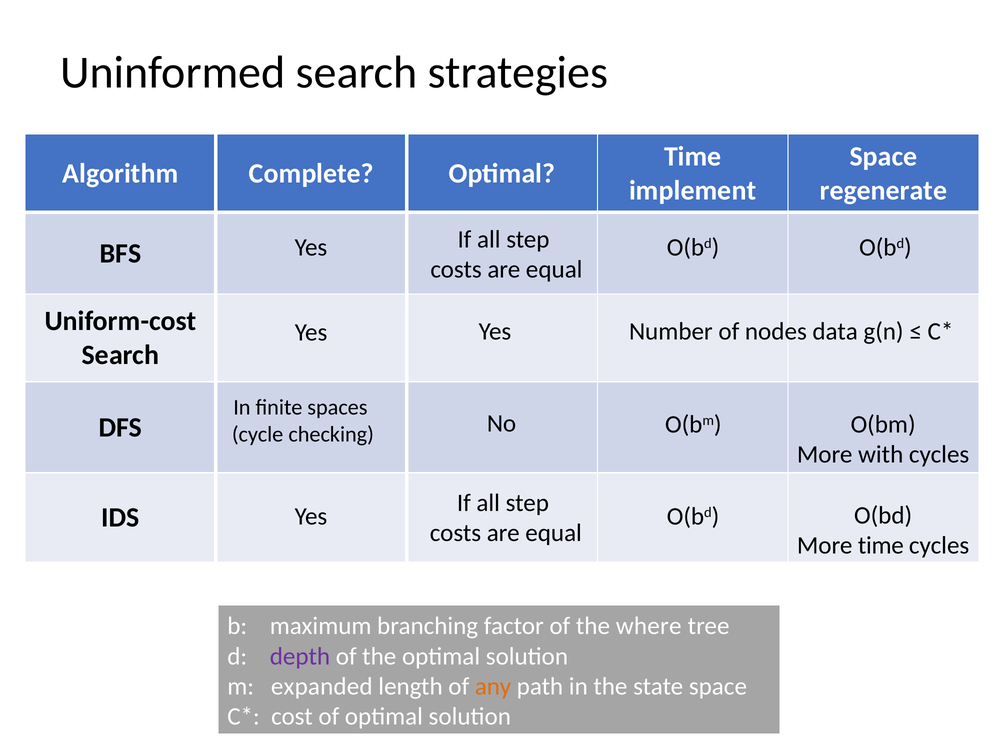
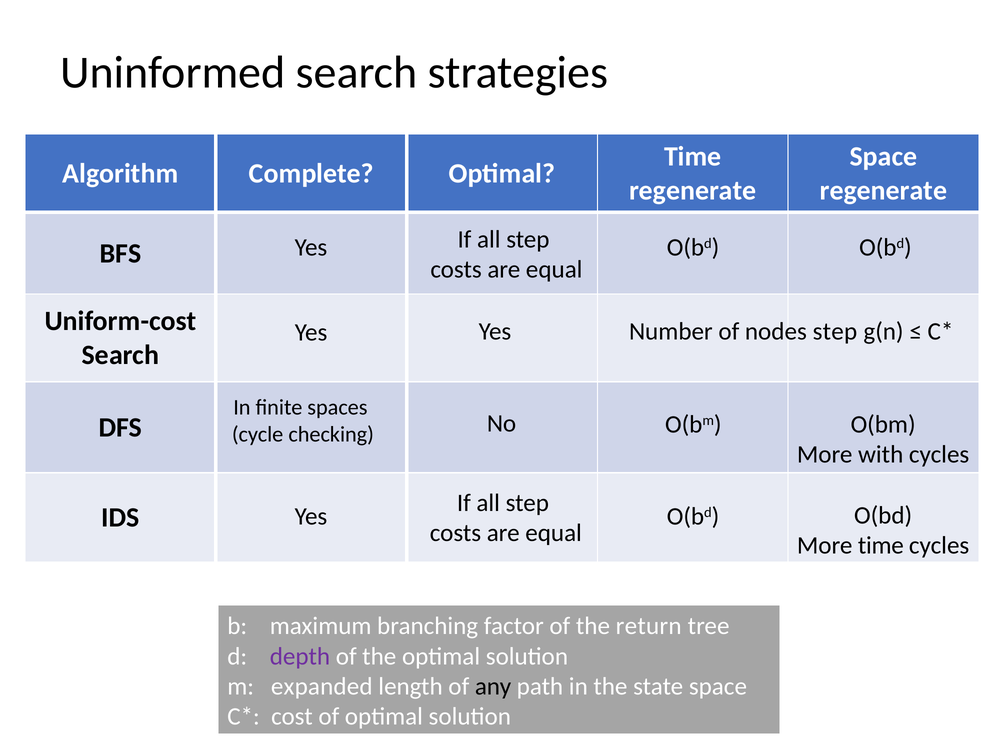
implement at (693, 190): implement -> regenerate
nodes data: data -> step
where: where -> return
any colour: orange -> black
